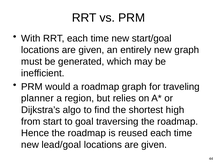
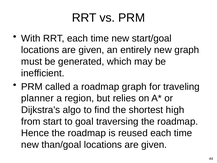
would: would -> called
lead/goal: lead/goal -> than/goal
